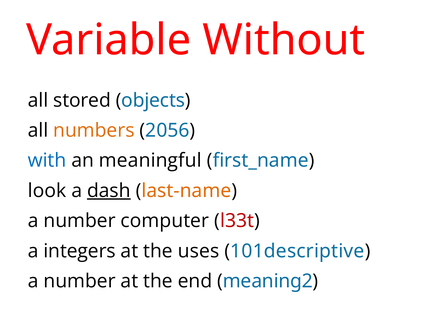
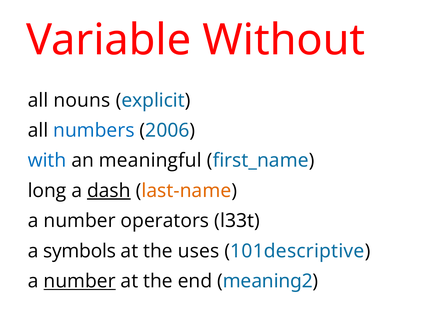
stored: stored -> nouns
objects: objects -> explicit
numbers colour: orange -> blue
2056: 2056 -> 2006
look: look -> long
computer: computer -> operators
l33t colour: red -> black
integers: integers -> symbols
number at (80, 281) underline: none -> present
